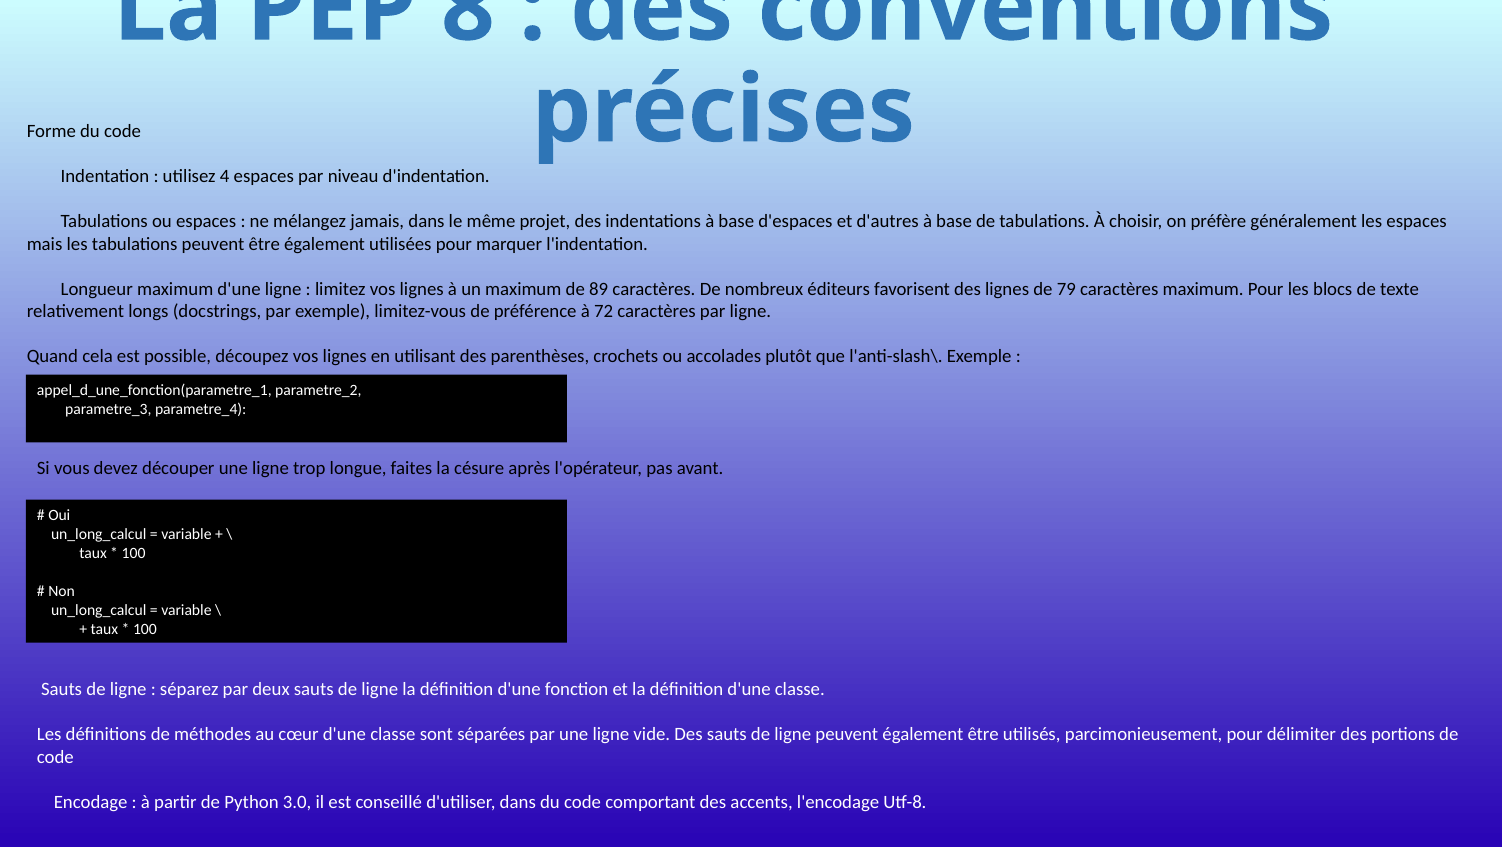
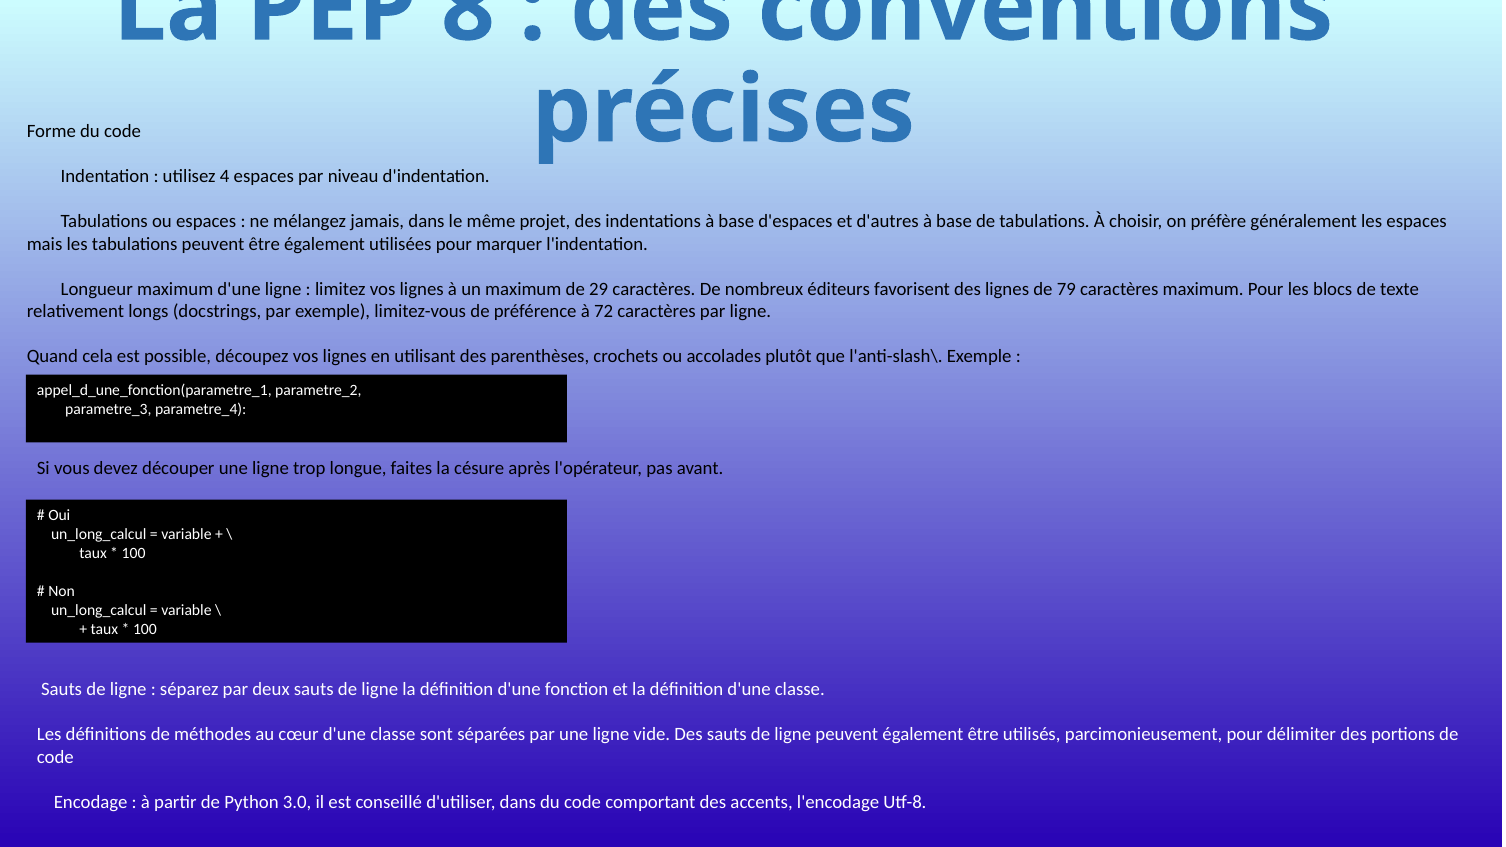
89: 89 -> 29
